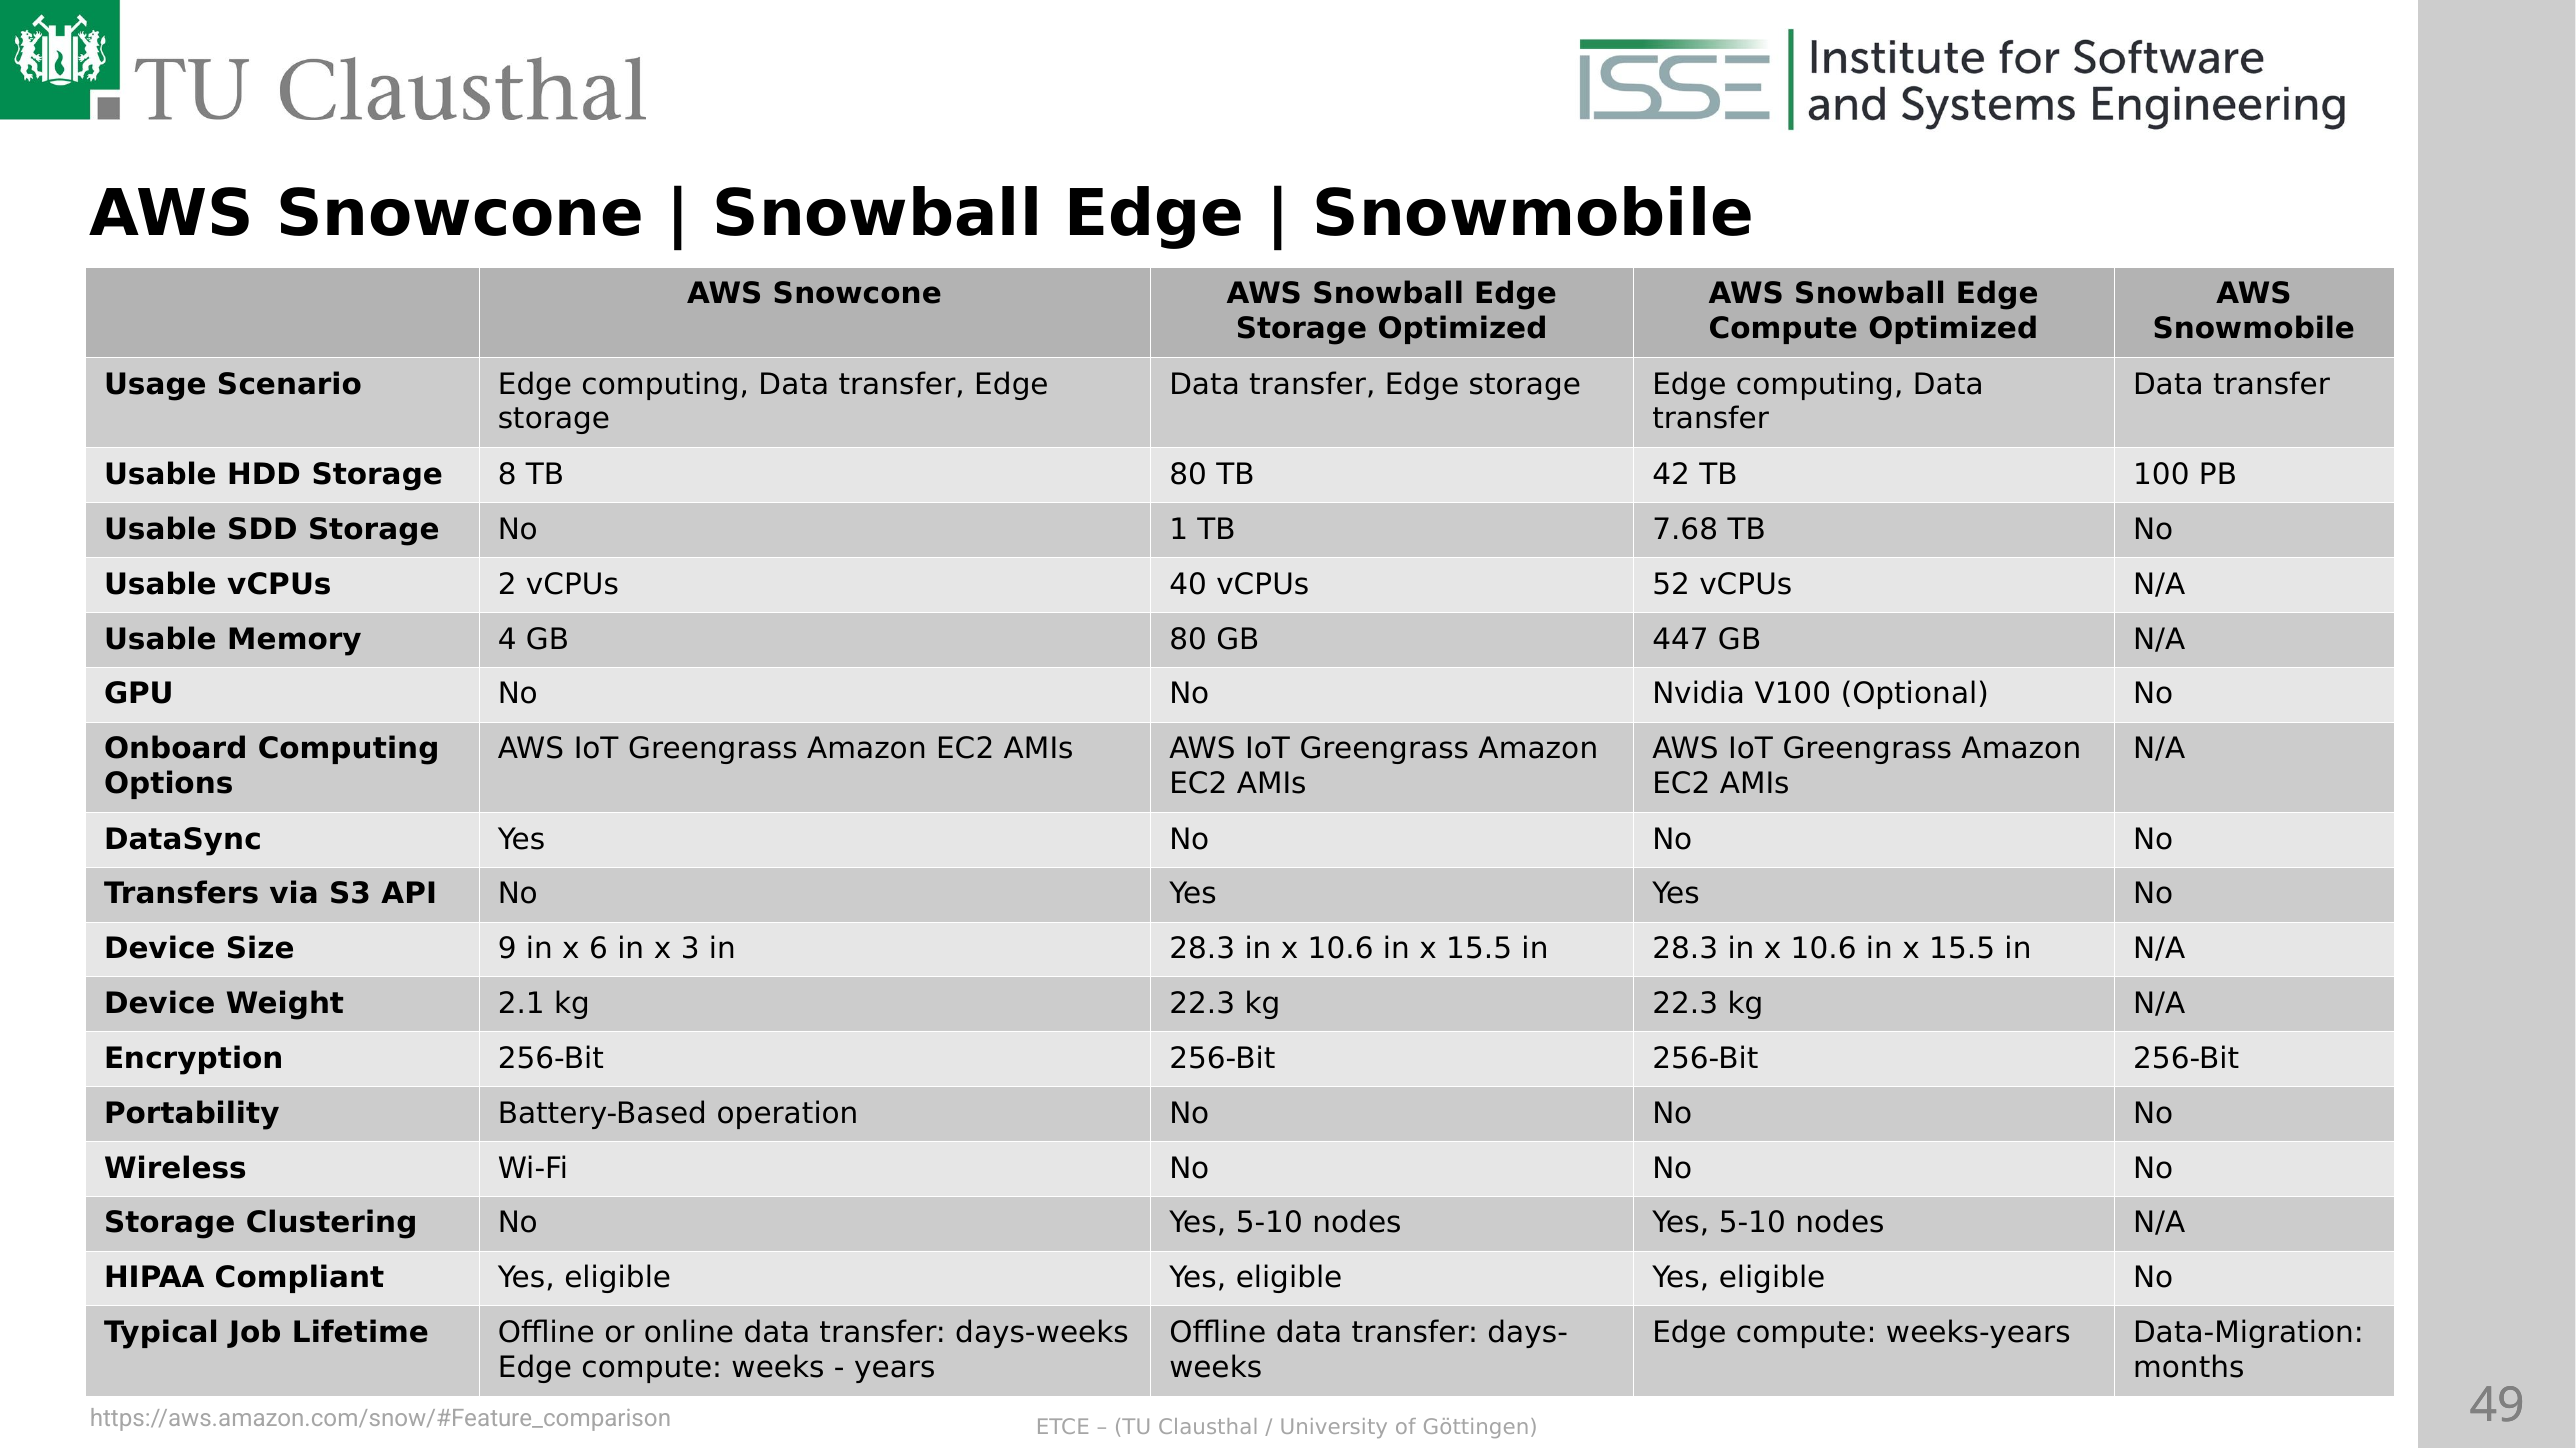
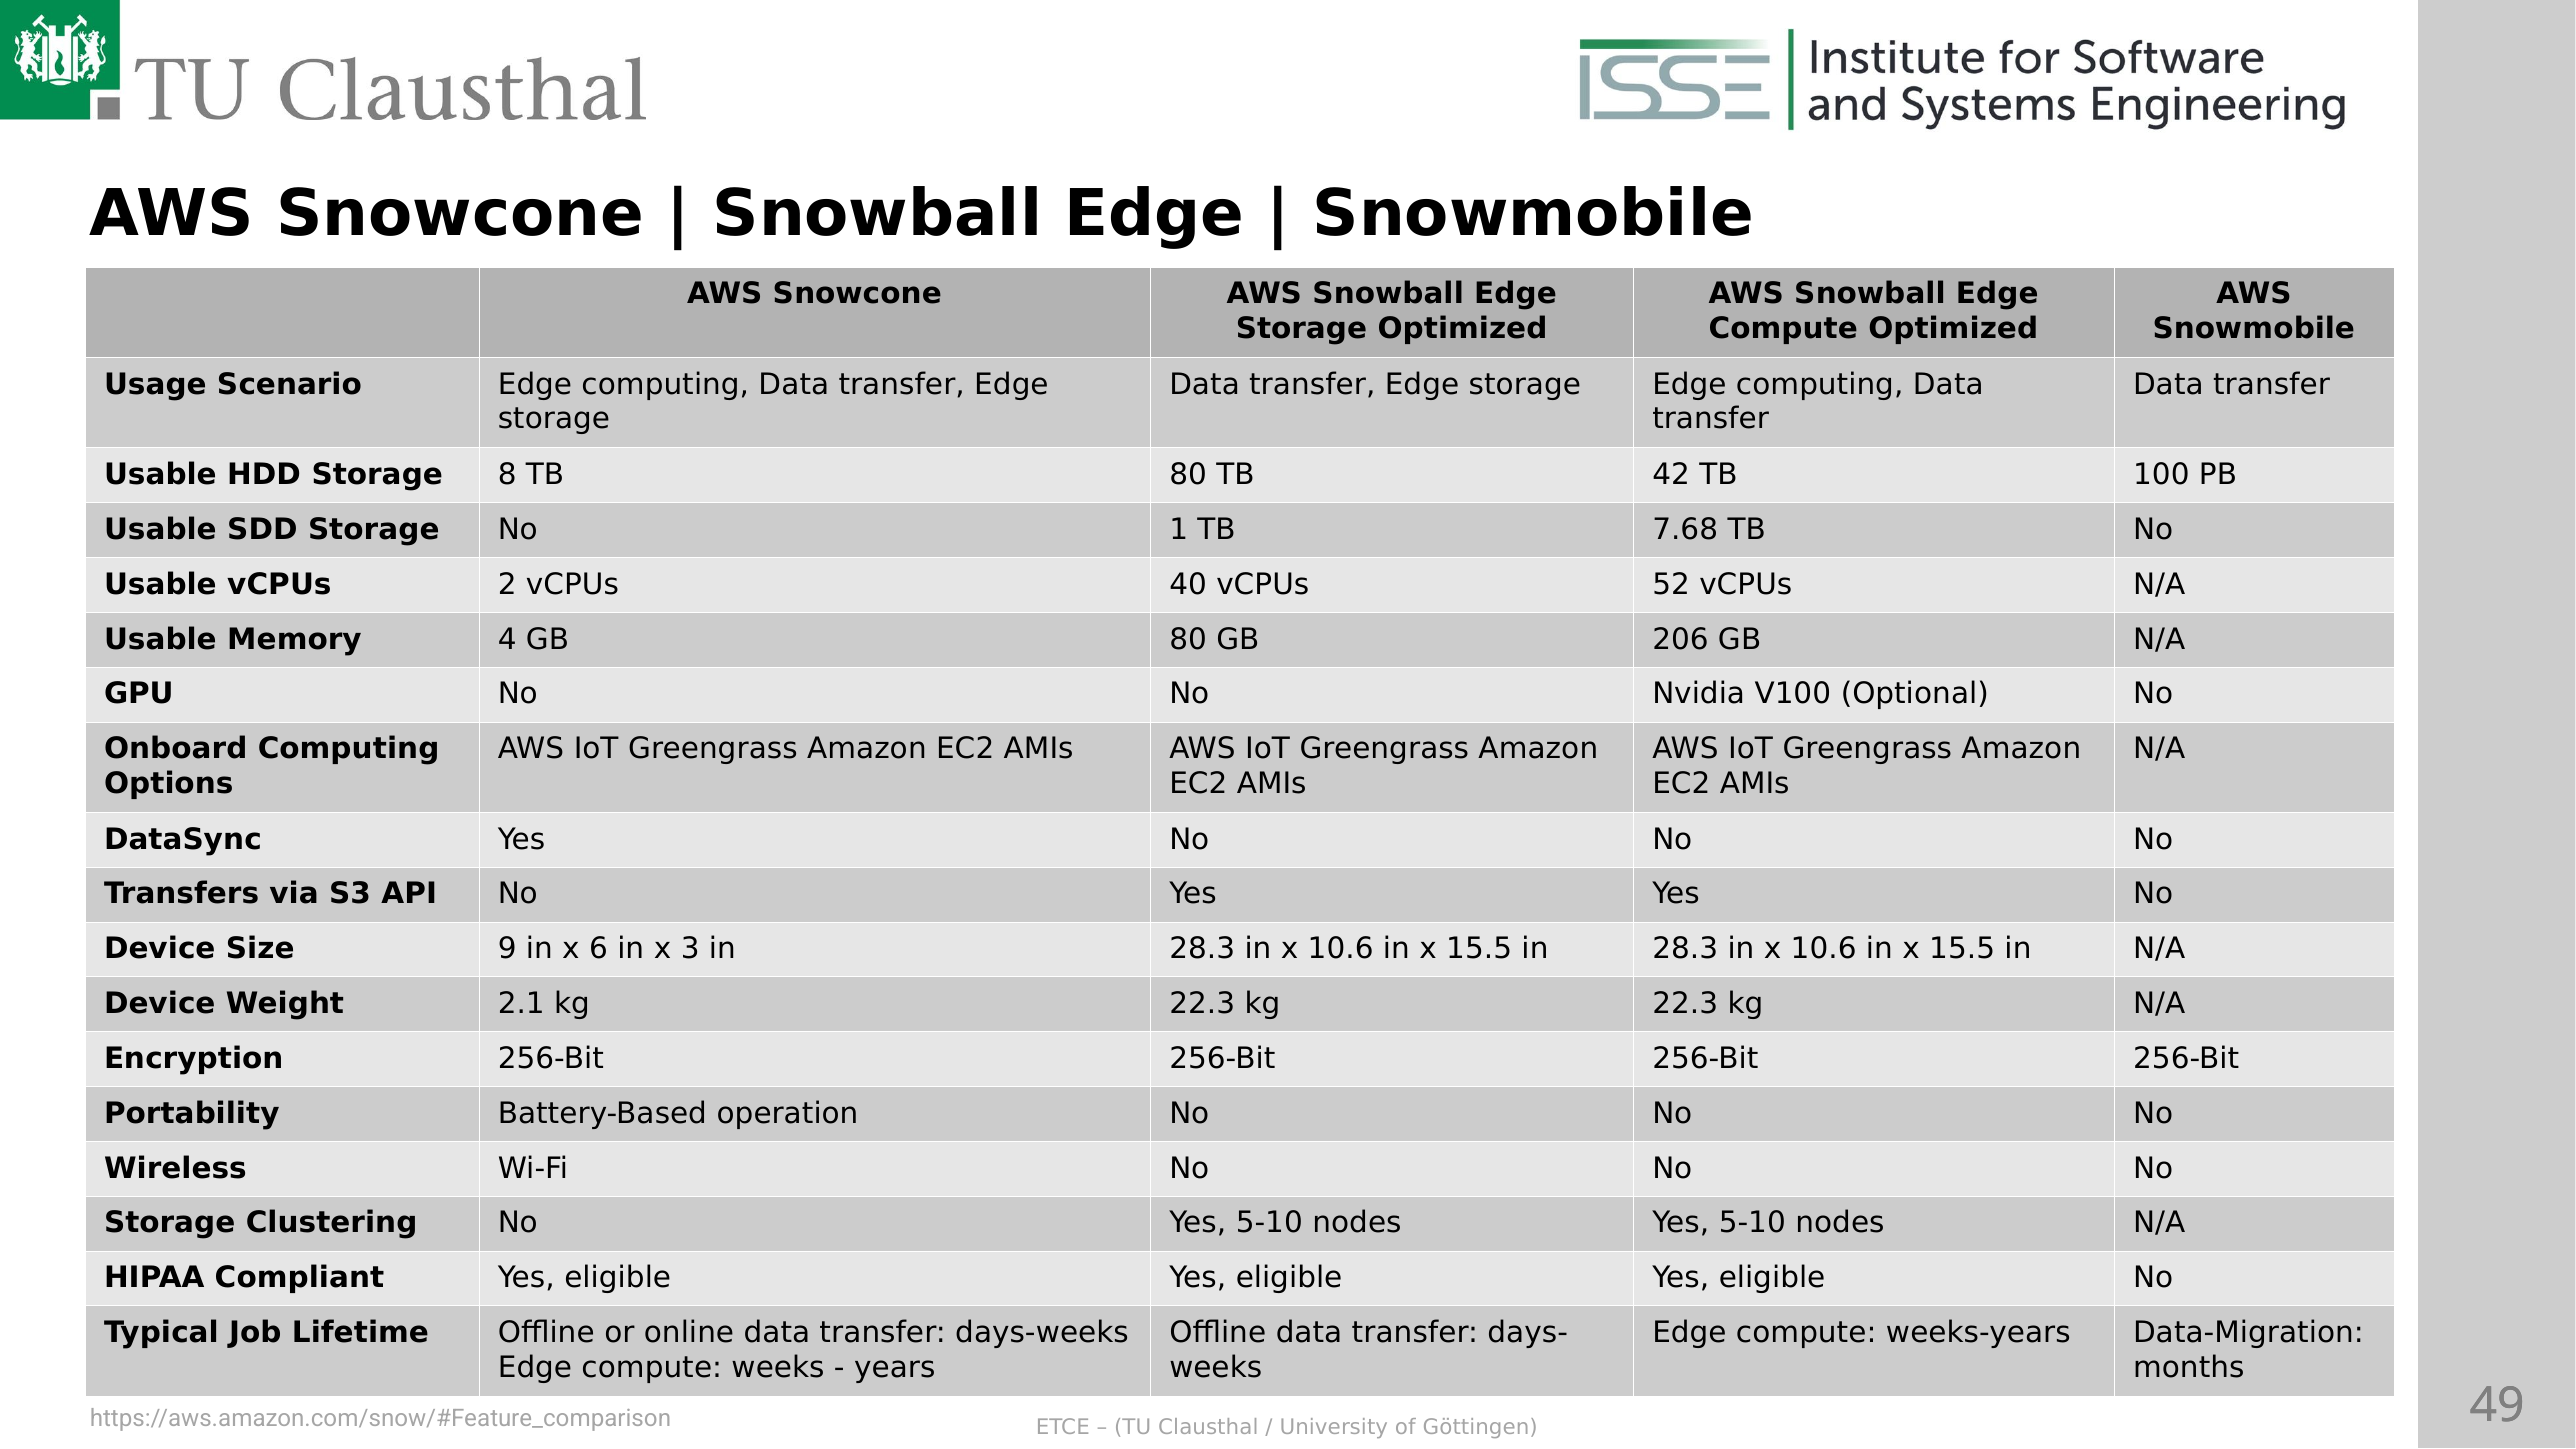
447: 447 -> 206
